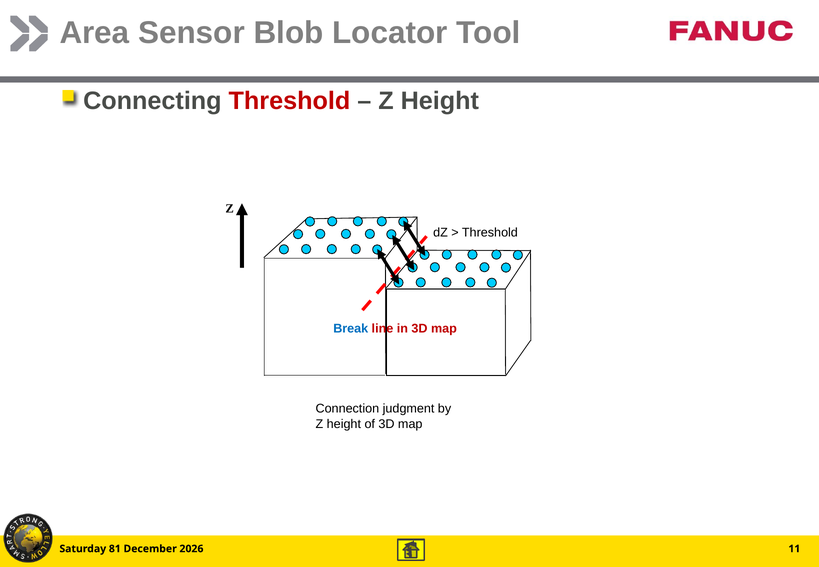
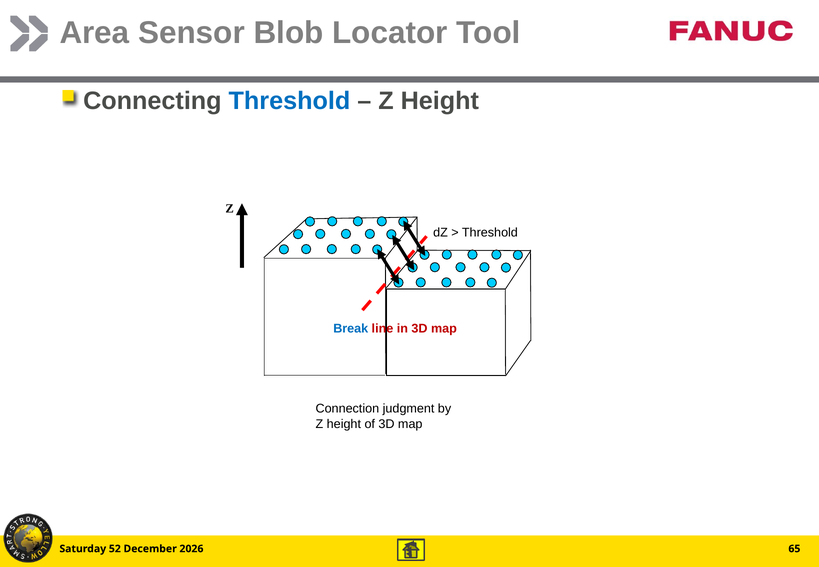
Threshold at (289, 101) colour: red -> blue
81: 81 -> 52
11: 11 -> 65
